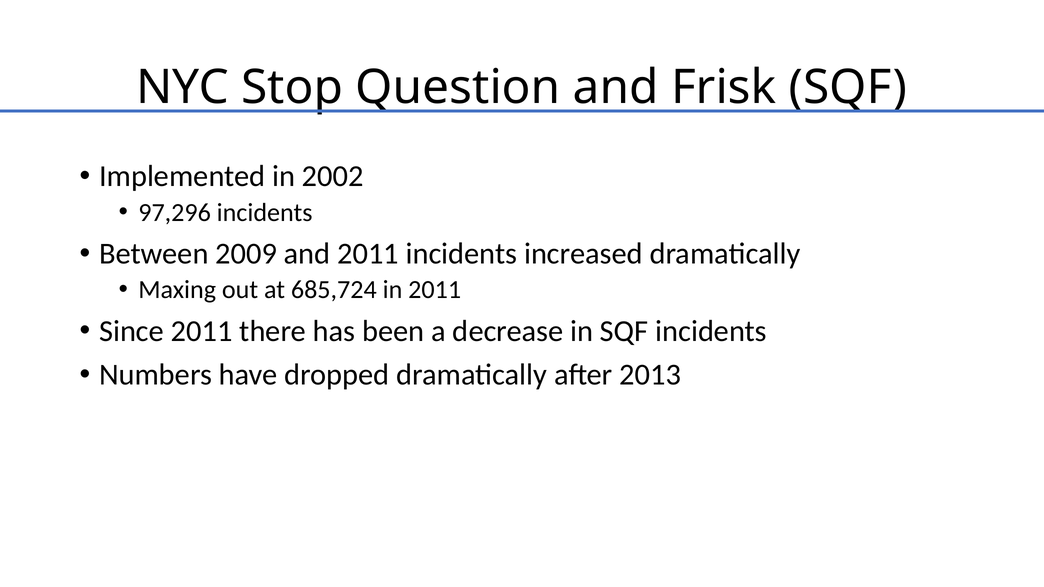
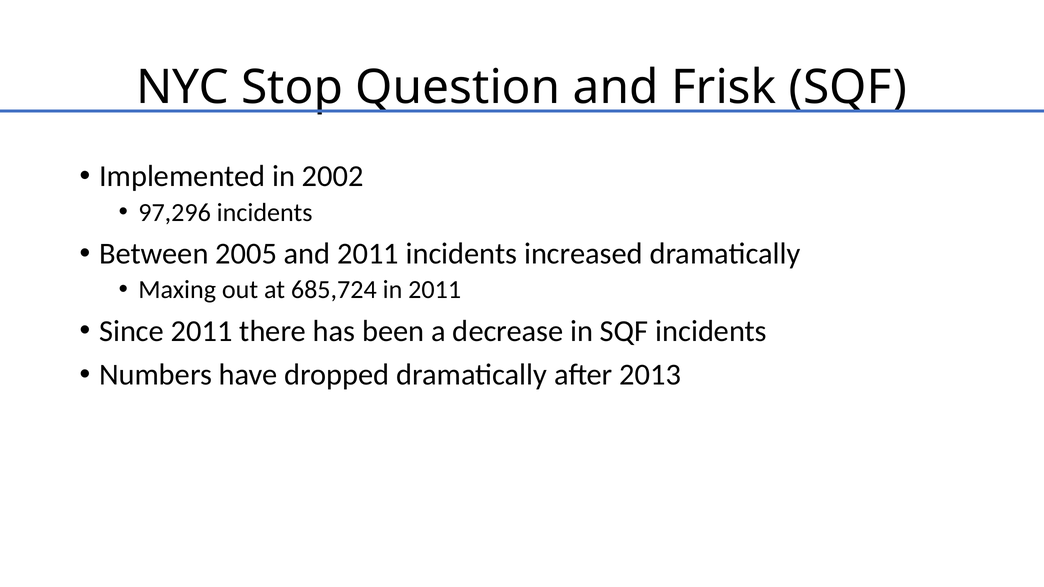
2009: 2009 -> 2005
